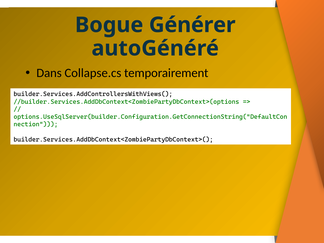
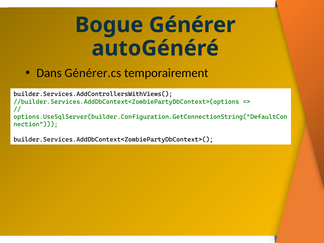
Collapse.cs: Collapse.cs -> Générer.cs
